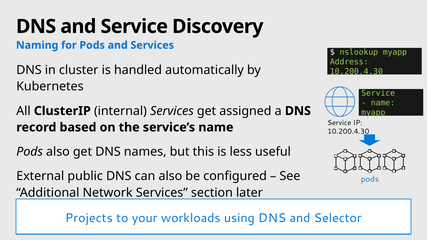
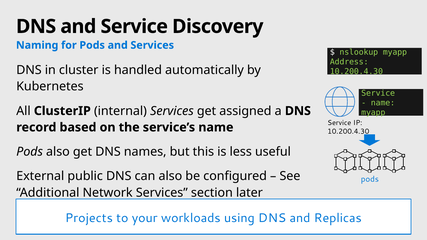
Selector: Selector -> Replicas
